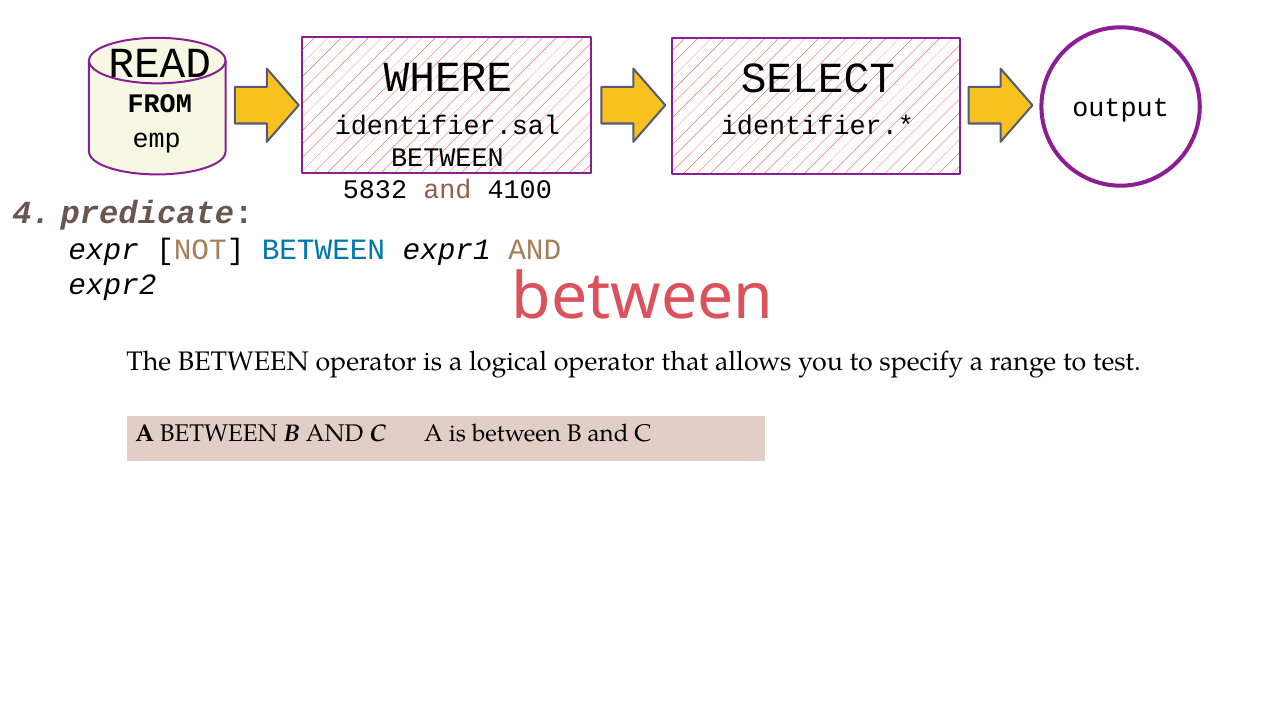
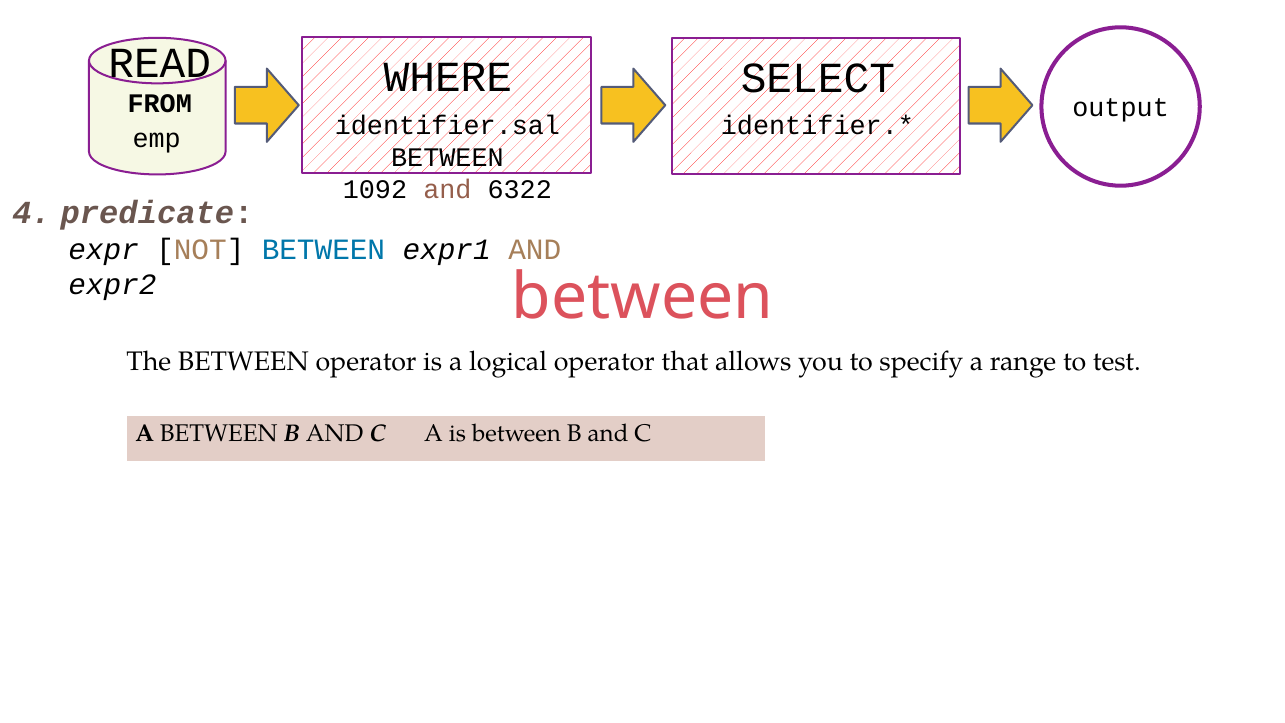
5832: 5832 -> 1092
4100: 4100 -> 6322
